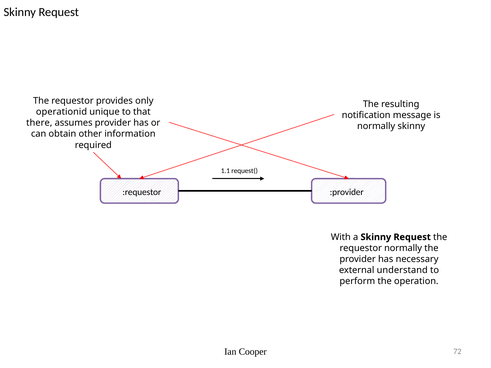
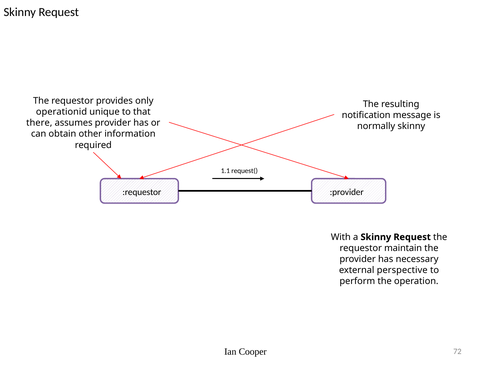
requestor normally: normally -> maintain
understand: understand -> perspective
